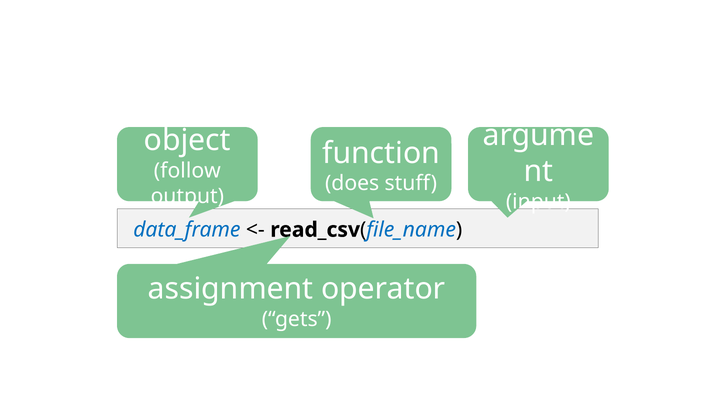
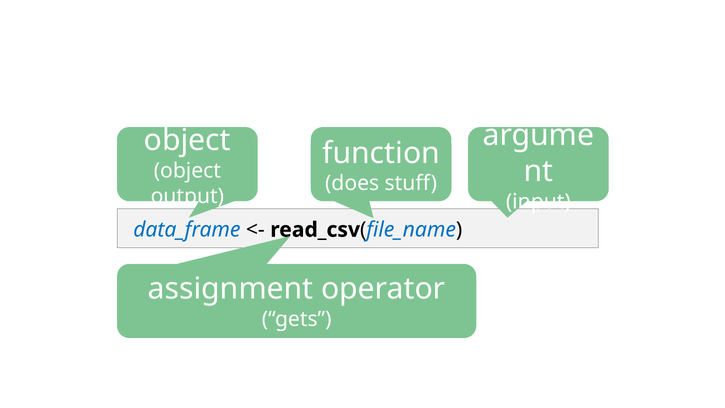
follow at (187, 171): follow -> object
